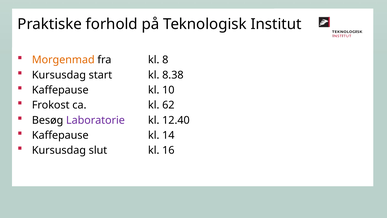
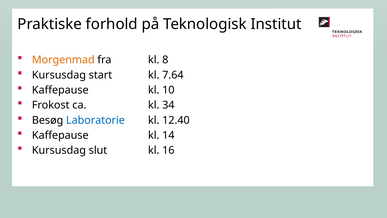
8.38: 8.38 -> 7.64
62: 62 -> 34
Laboratorie colour: purple -> blue
